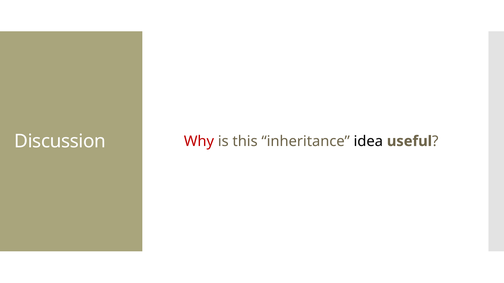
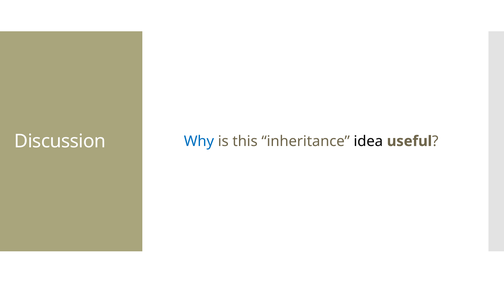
Why colour: red -> blue
